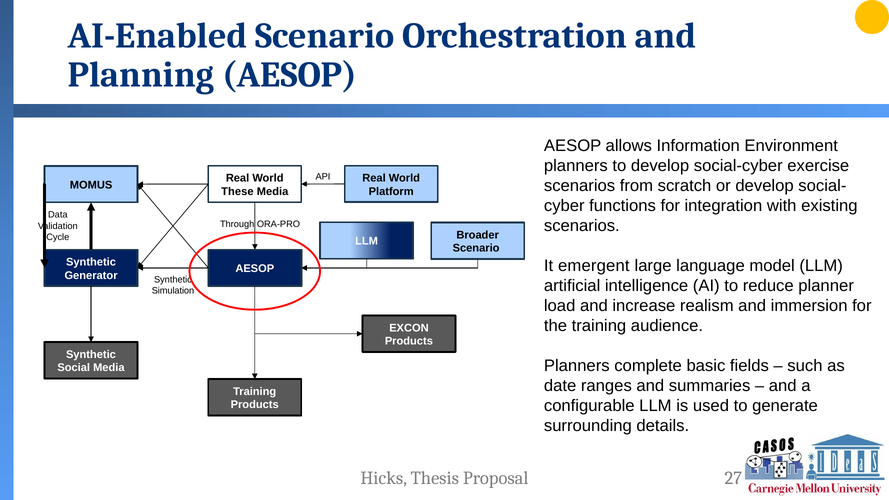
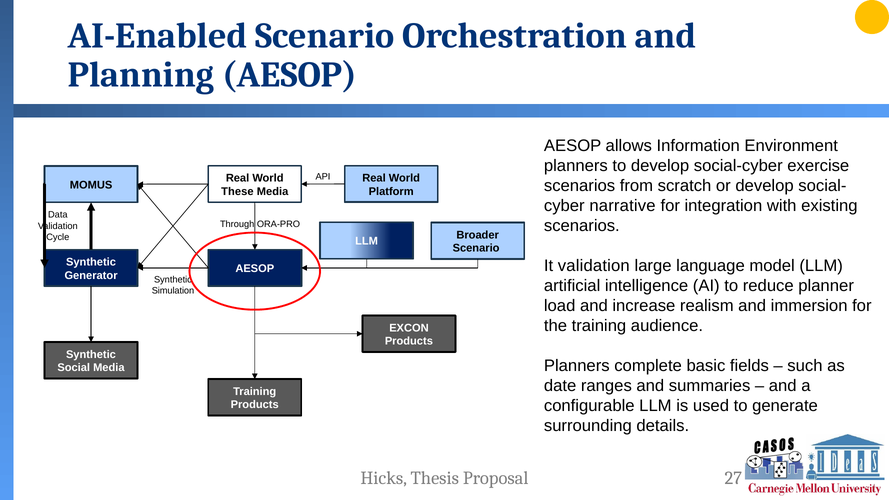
functions: functions -> narrative
It emergent: emergent -> validation
